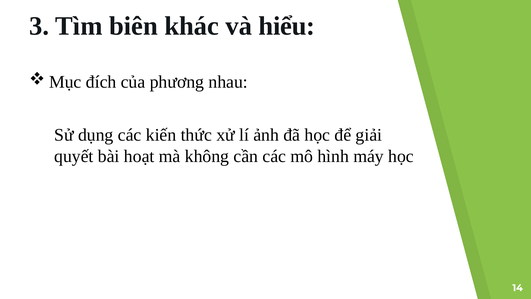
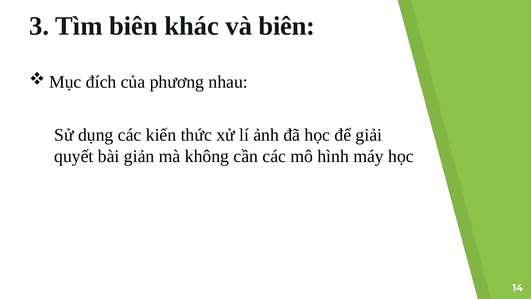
và hiểu: hiểu -> biên
hoạt: hoạt -> giản
